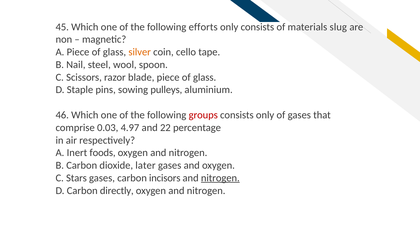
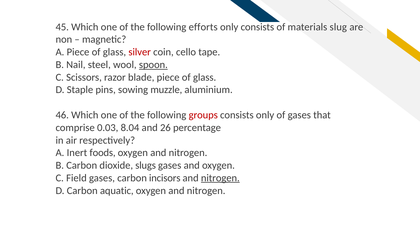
silver colour: orange -> red
spoon underline: none -> present
pulleys: pulleys -> muzzle
4.97: 4.97 -> 8.04
22: 22 -> 26
later: later -> slugs
Stars: Stars -> Field
directly: directly -> aquatic
